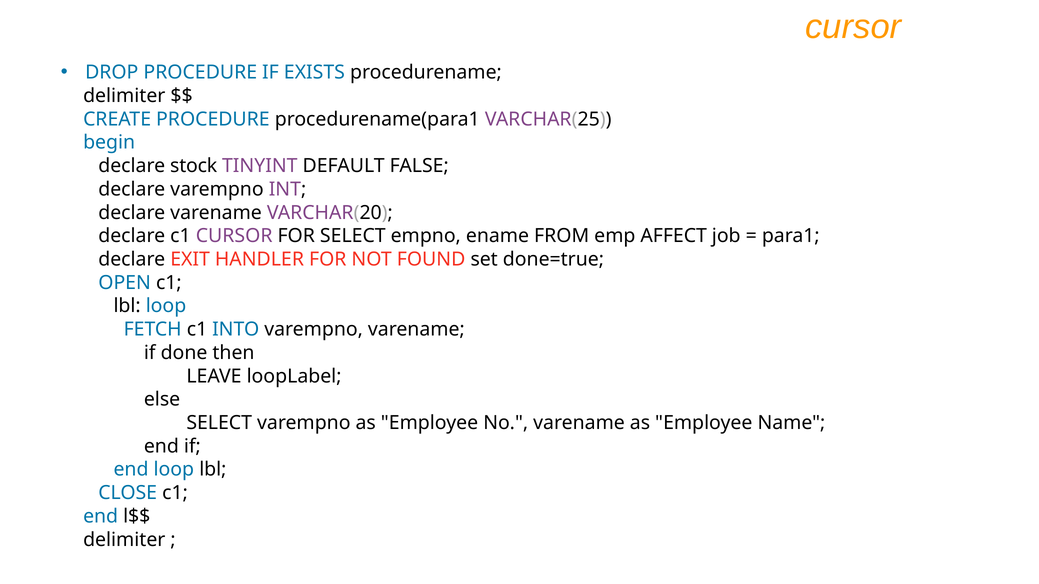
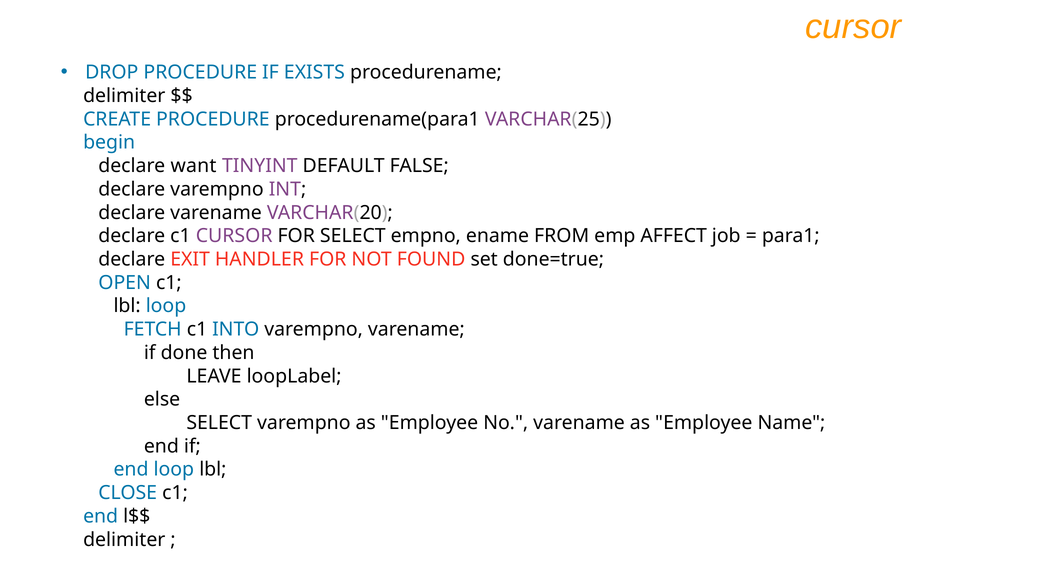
stock: stock -> want
